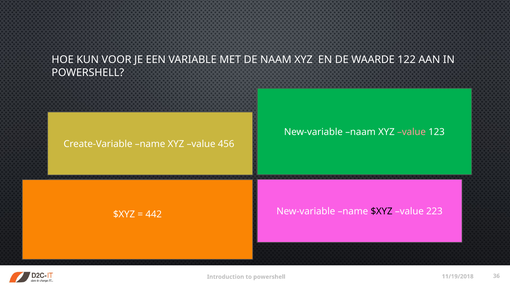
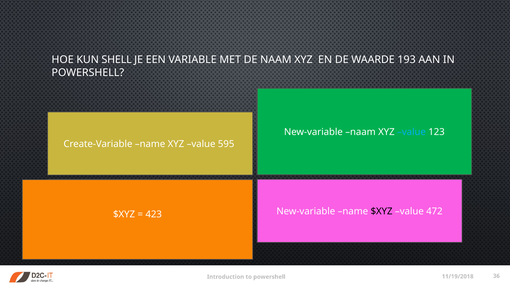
VOOR: VOOR -> SHELL
122: 122 -> 193
value at (411, 132) colour: pink -> light blue
456: 456 -> 595
223: 223 -> 472
442: 442 -> 423
